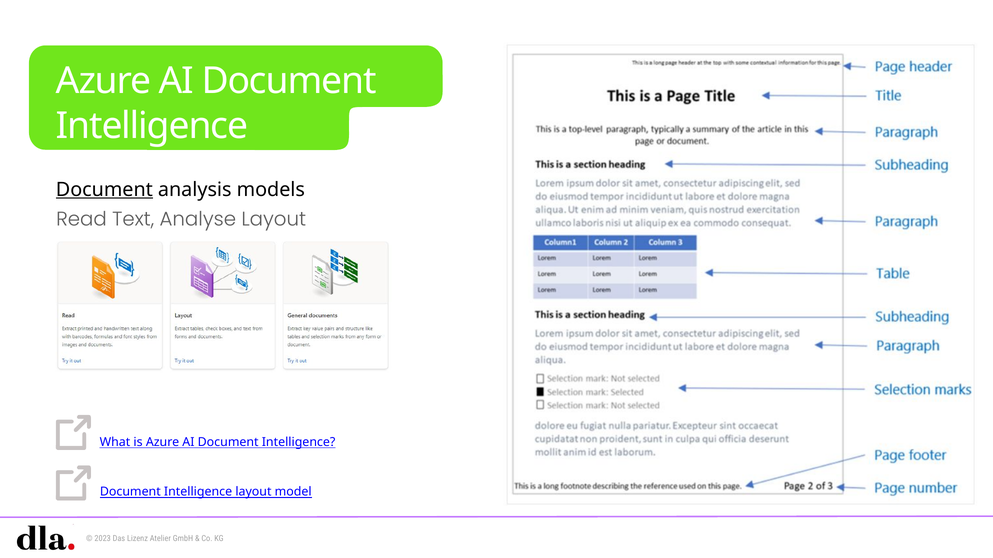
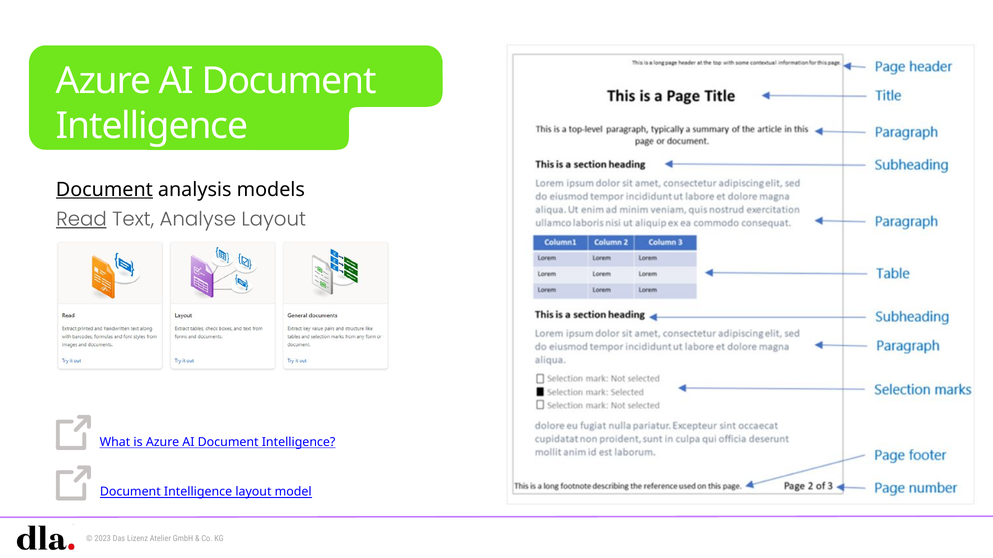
Read underline: none -> present
